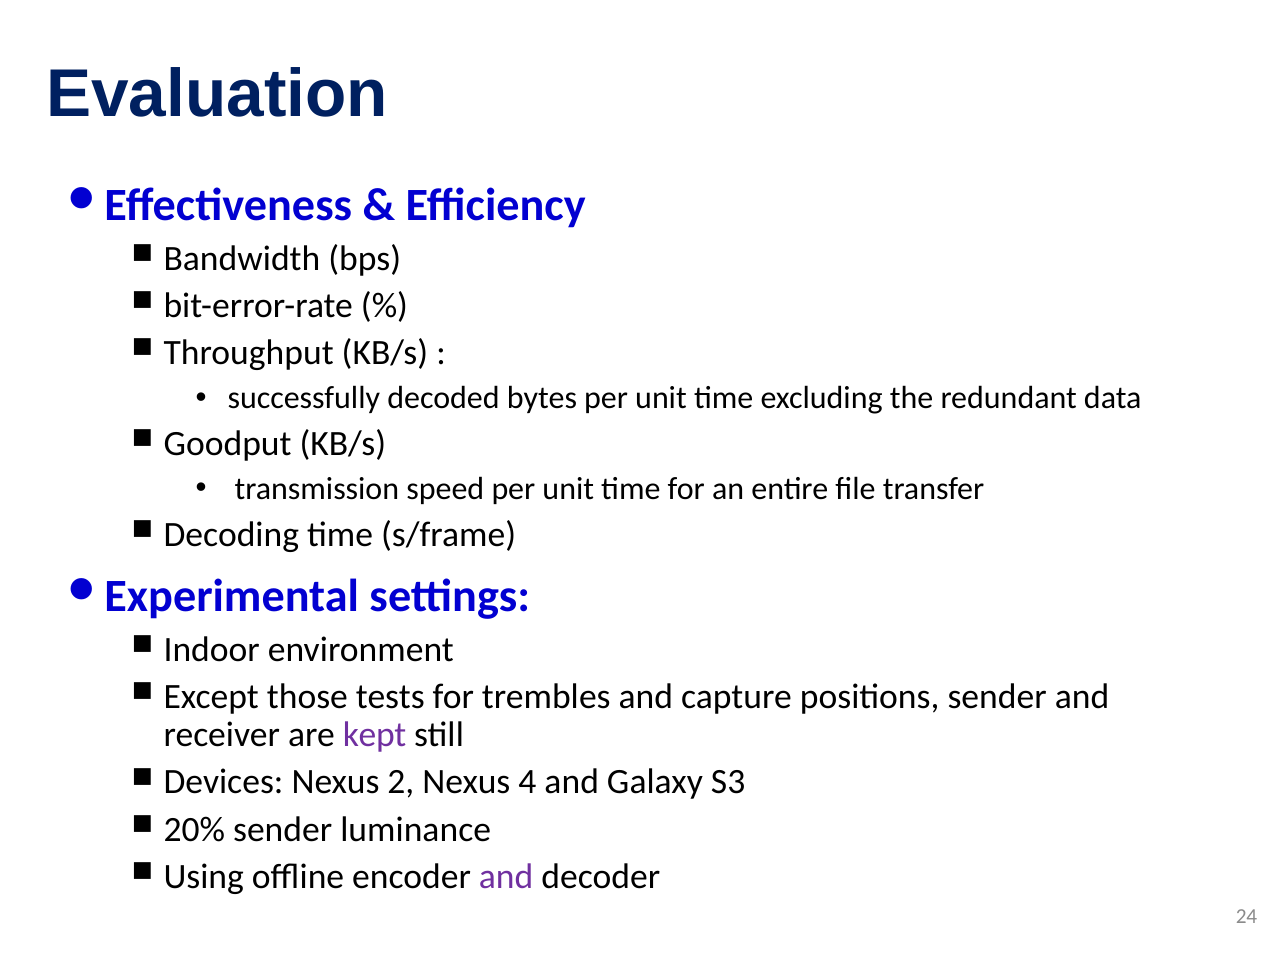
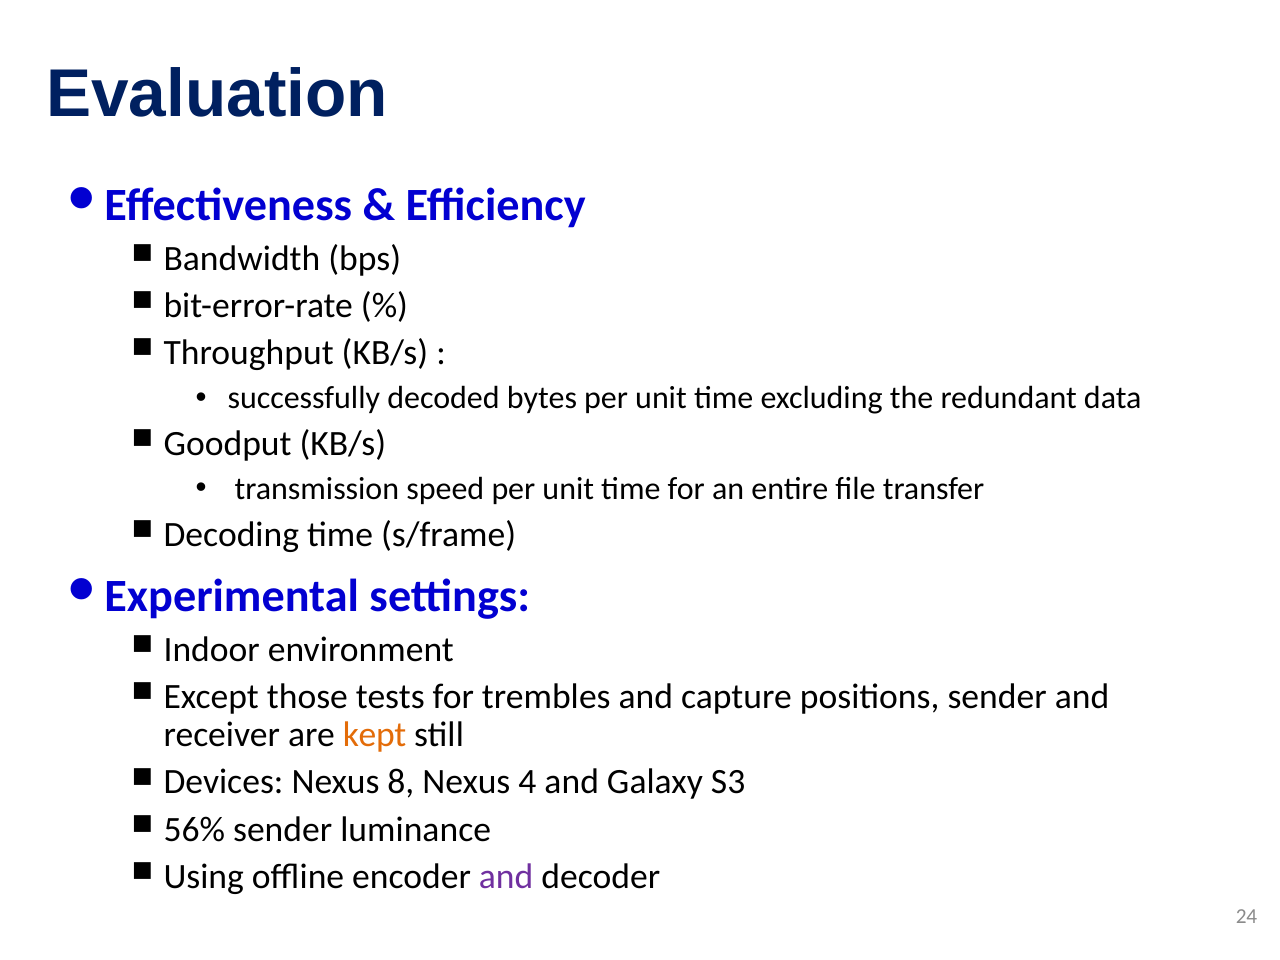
kept colour: purple -> orange
2: 2 -> 8
20%: 20% -> 56%
